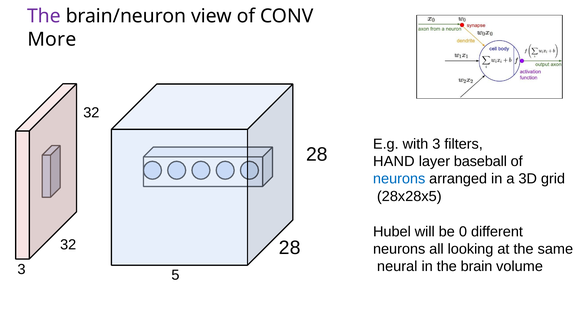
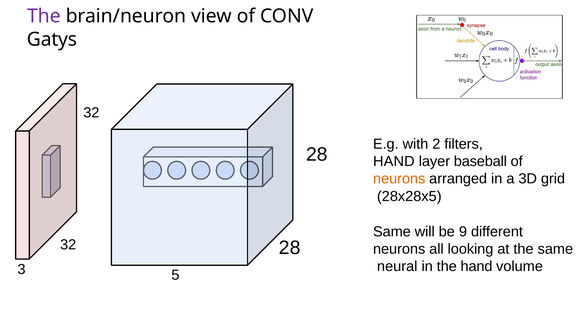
More: More -> Gatys
with 3: 3 -> 2
neurons at (399, 179) colour: blue -> orange
Hubel at (392, 232): Hubel -> Same
0: 0 -> 9
the brain: brain -> hand
